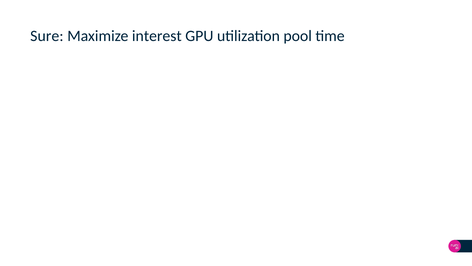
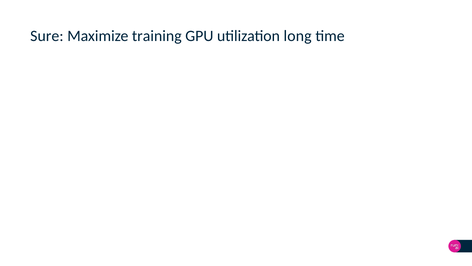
interest: interest -> training
pool: pool -> long
